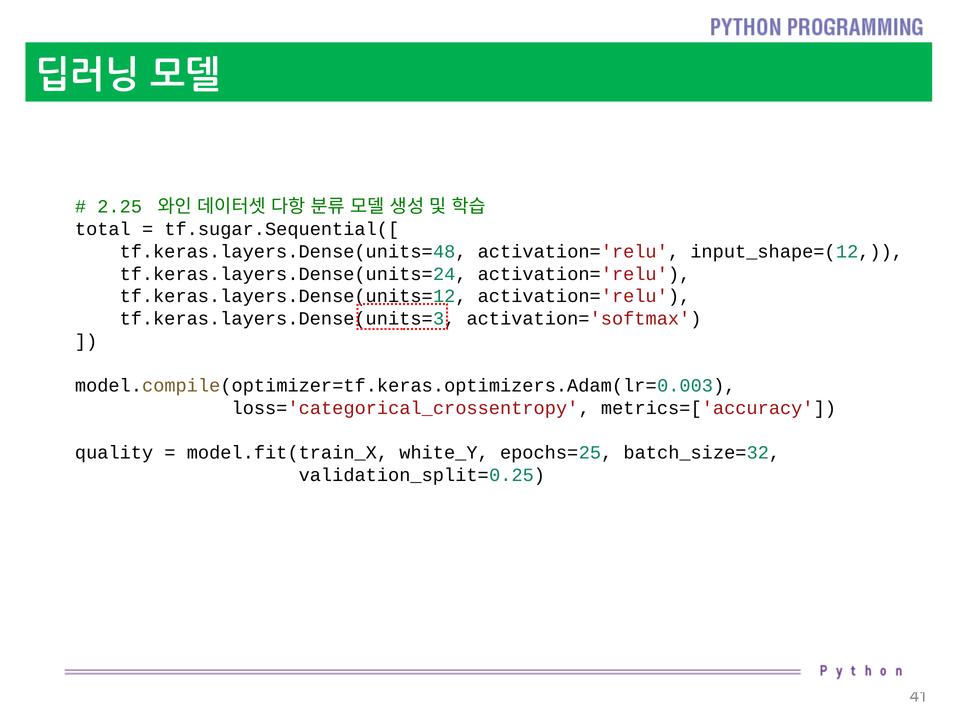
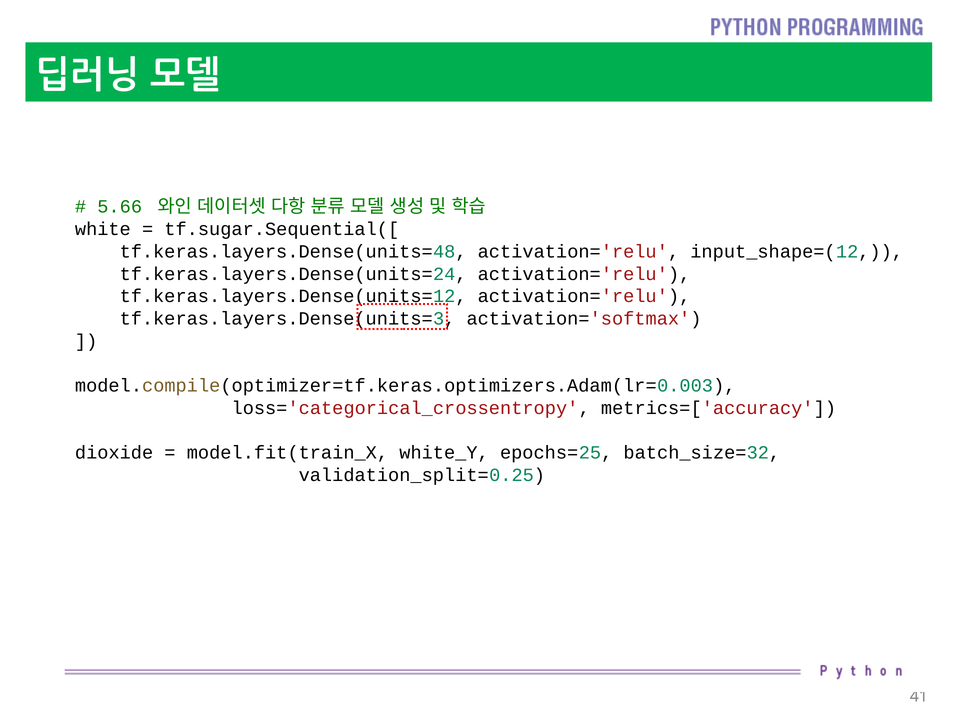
2.25: 2.25 -> 5.66
total: total -> white
quality: quality -> dioxide
